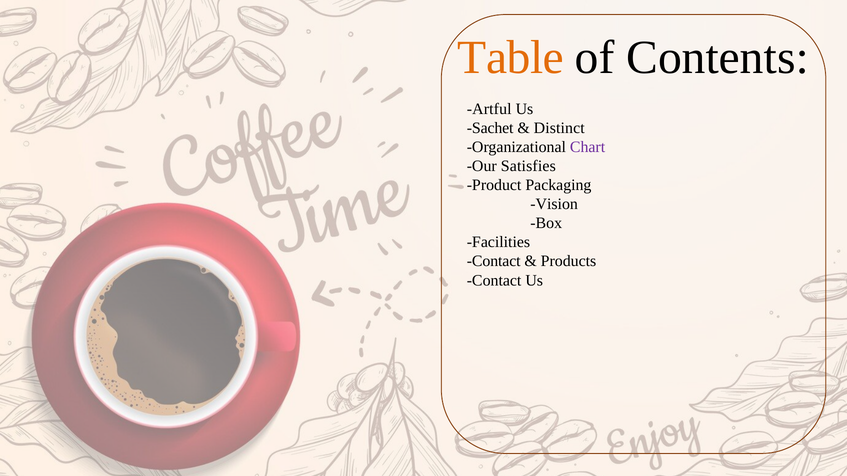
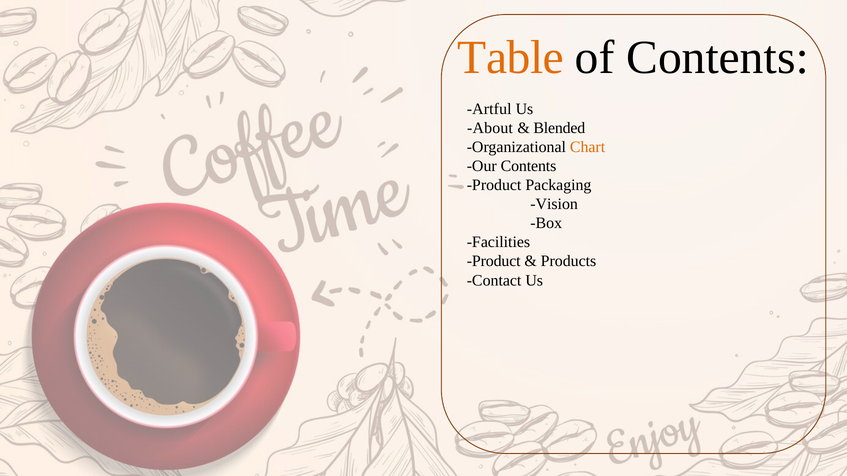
Sachet: Sachet -> About
Distinct: Distinct -> Blended
Chart colour: purple -> orange
Our Satisfies: Satisfies -> Contents
Contact at (494, 261): Contact -> Product
